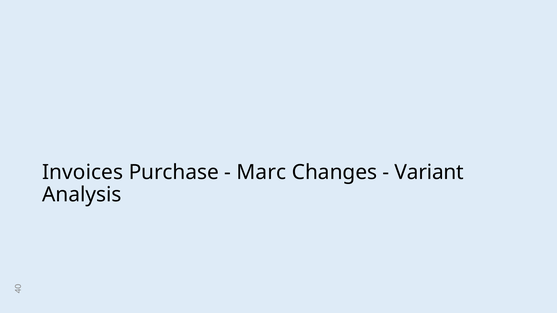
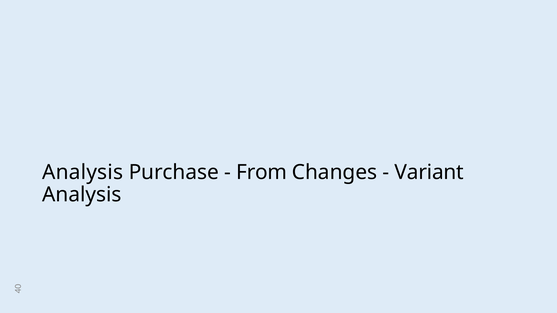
Invoices at (83, 172): Invoices -> Analysis
Marc: Marc -> From
